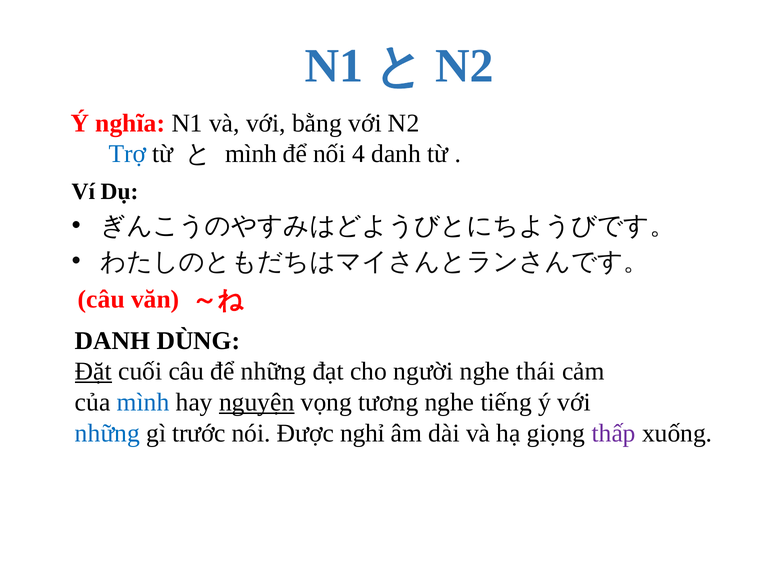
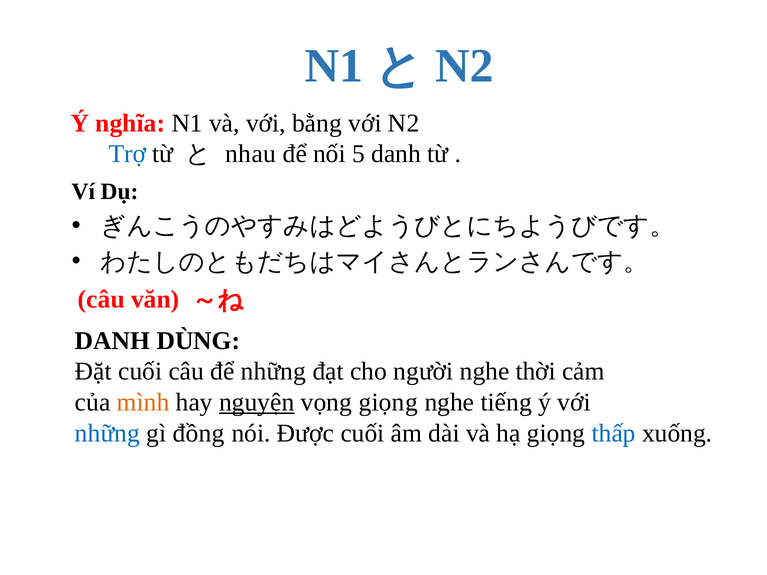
mình at (251, 154): mình -> nhau
4: 4 -> 5
Đặt underline: present -> none
thái: thái -> thời
mình at (143, 403) colour: blue -> orange
vọng tương: tương -> giọng
trước: trước -> đồng
Được nghỉ: nghỉ -> cuối
thấp colour: purple -> blue
